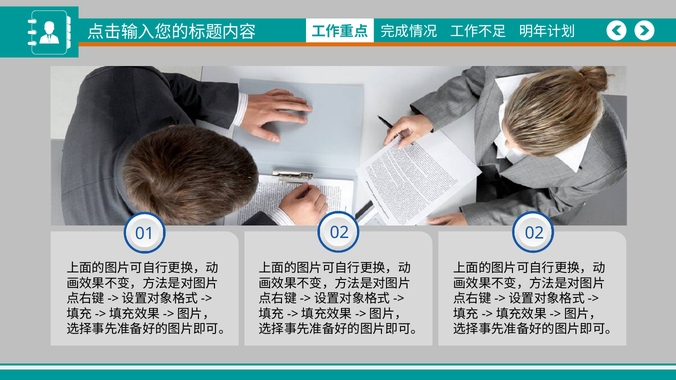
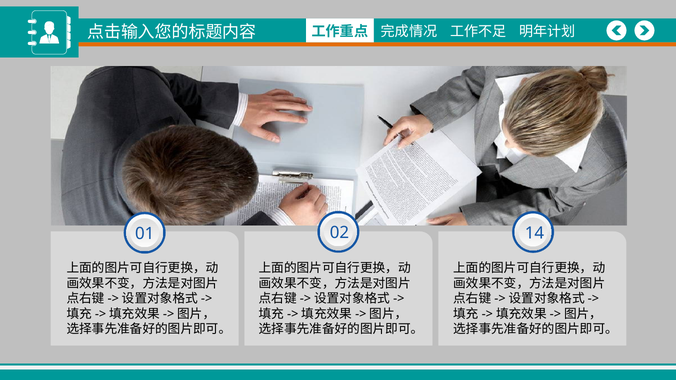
02 02: 02 -> 14
